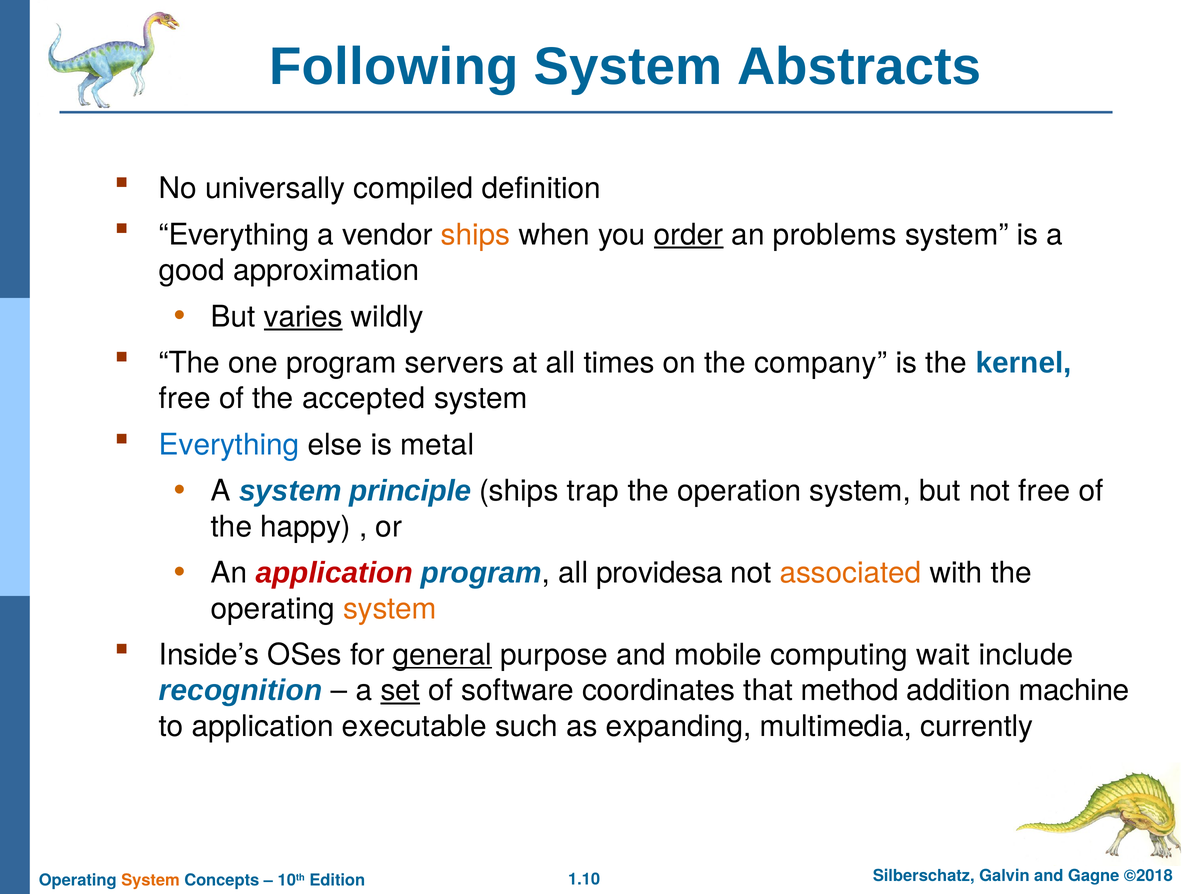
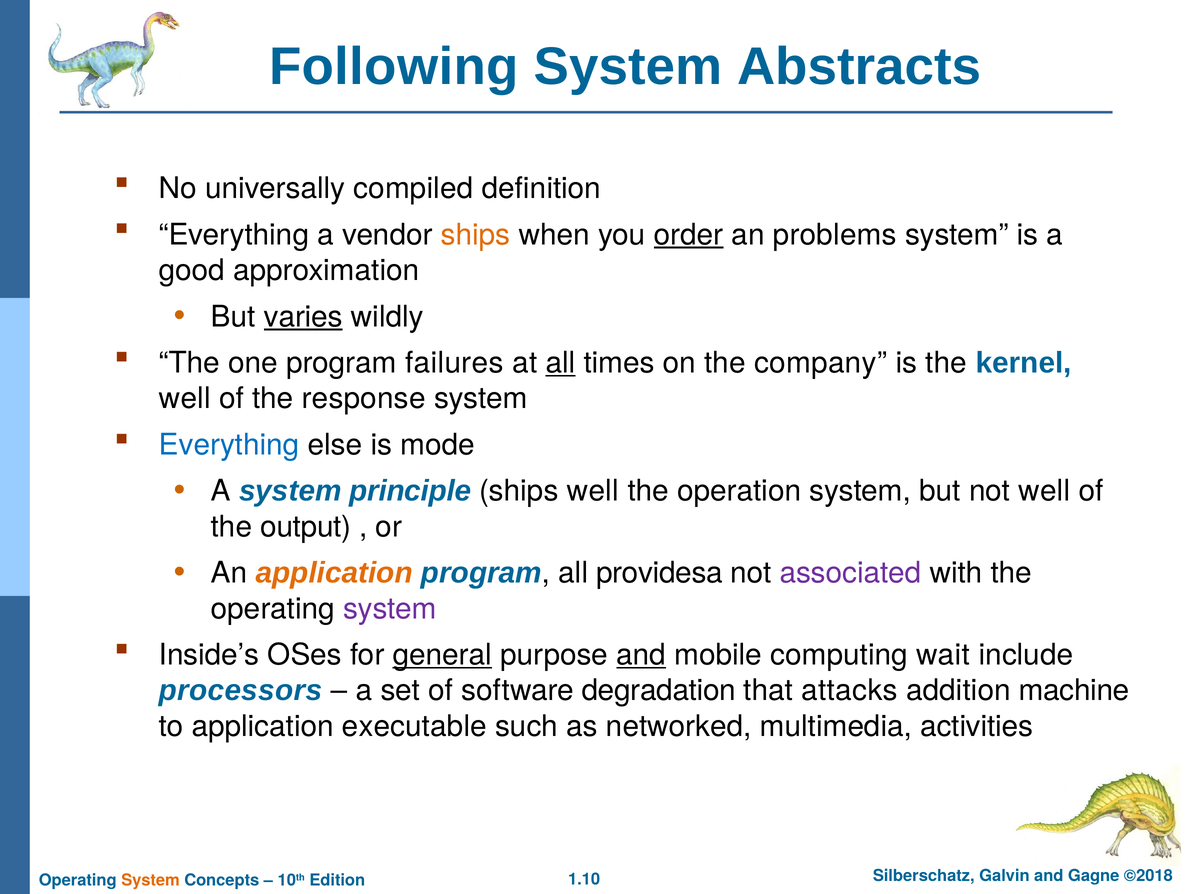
servers: servers -> failures
all at (560, 363) underline: none -> present
free at (185, 399): free -> well
accepted: accepted -> response
metal: metal -> mode
ships trap: trap -> well
not free: free -> well
happy: happy -> output
application at (334, 573) colour: red -> orange
associated colour: orange -> purple
system at (390, 609) colour: orange -> purple
and at (641, 655) underline: none -> present
recognition: recognition -> processors
set underline: present -> none
coordinates: coordinates -> degradation
method: method -> attacks
expanding: expanding -> networked
currently: currently -> activities
